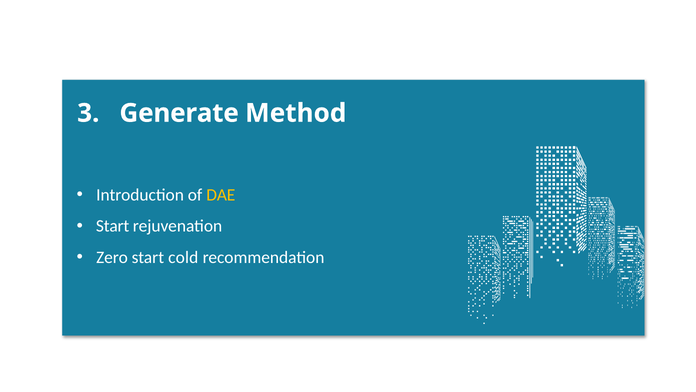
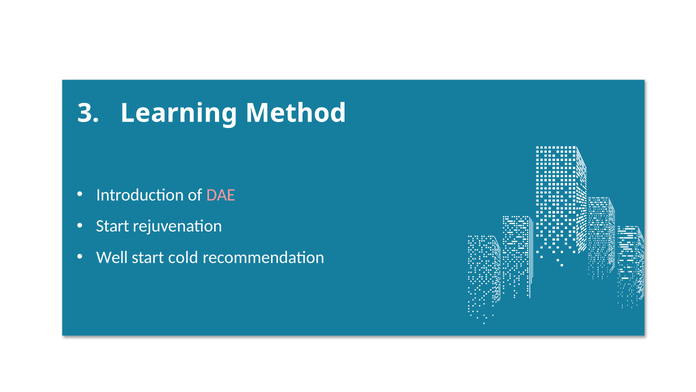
Generate: Generate -> Learning
DAE colour: yellow -> pink
Zero: Zero -> Well
